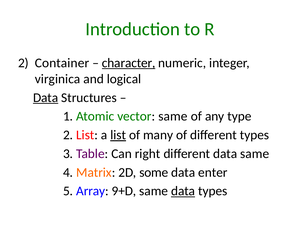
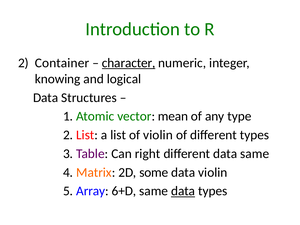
virginica: virginica -> knowing
Data at (46, 98) underline: present -> none
vector same: same -> mean
list at (118, 135) underline: present -> none
of many: many -> violin
data enter: enter -> violin
9+D: 9+D -> 6+D
